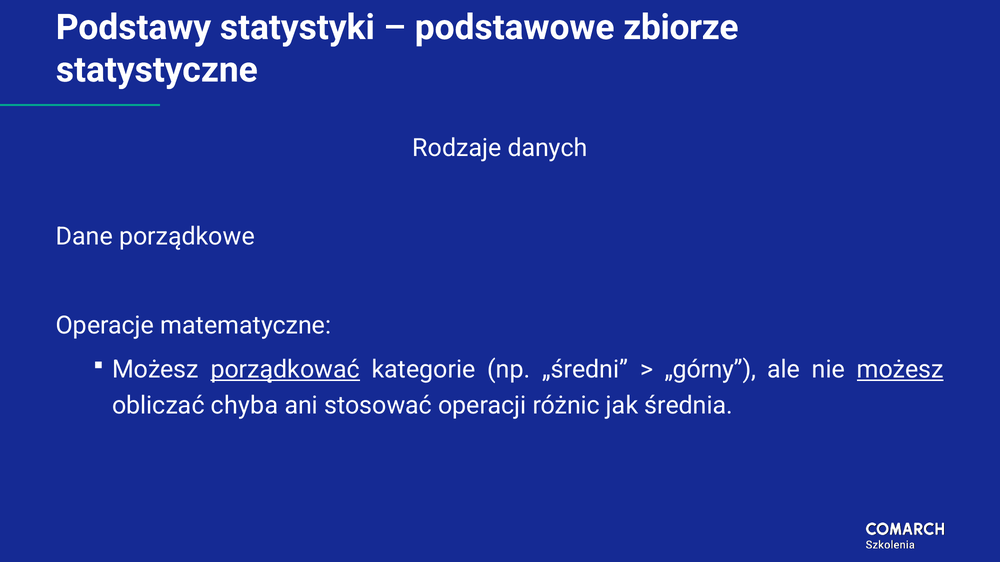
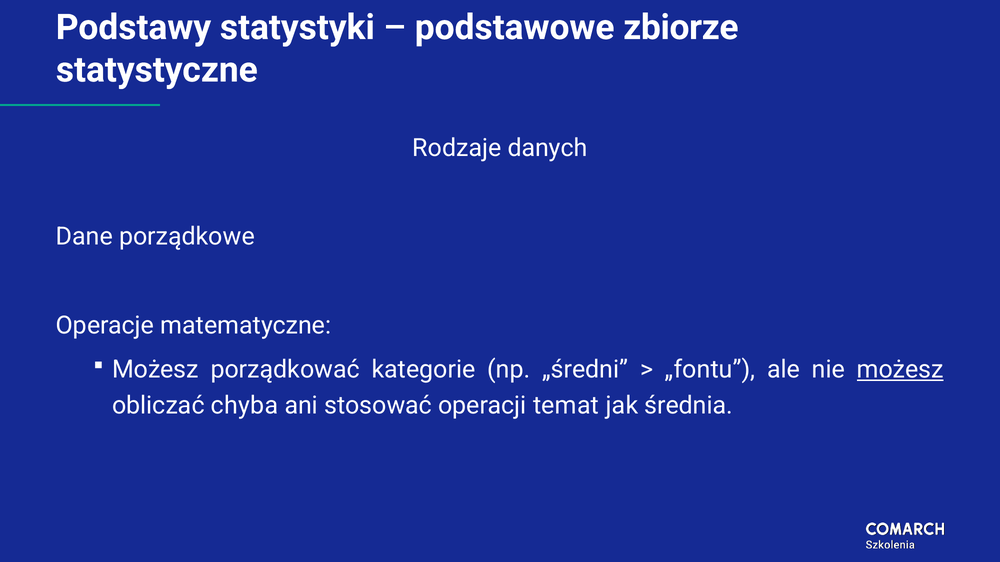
porządkować underline: present -> none
„górny: „górny -> „fontu
różnic: różnic -> temat
